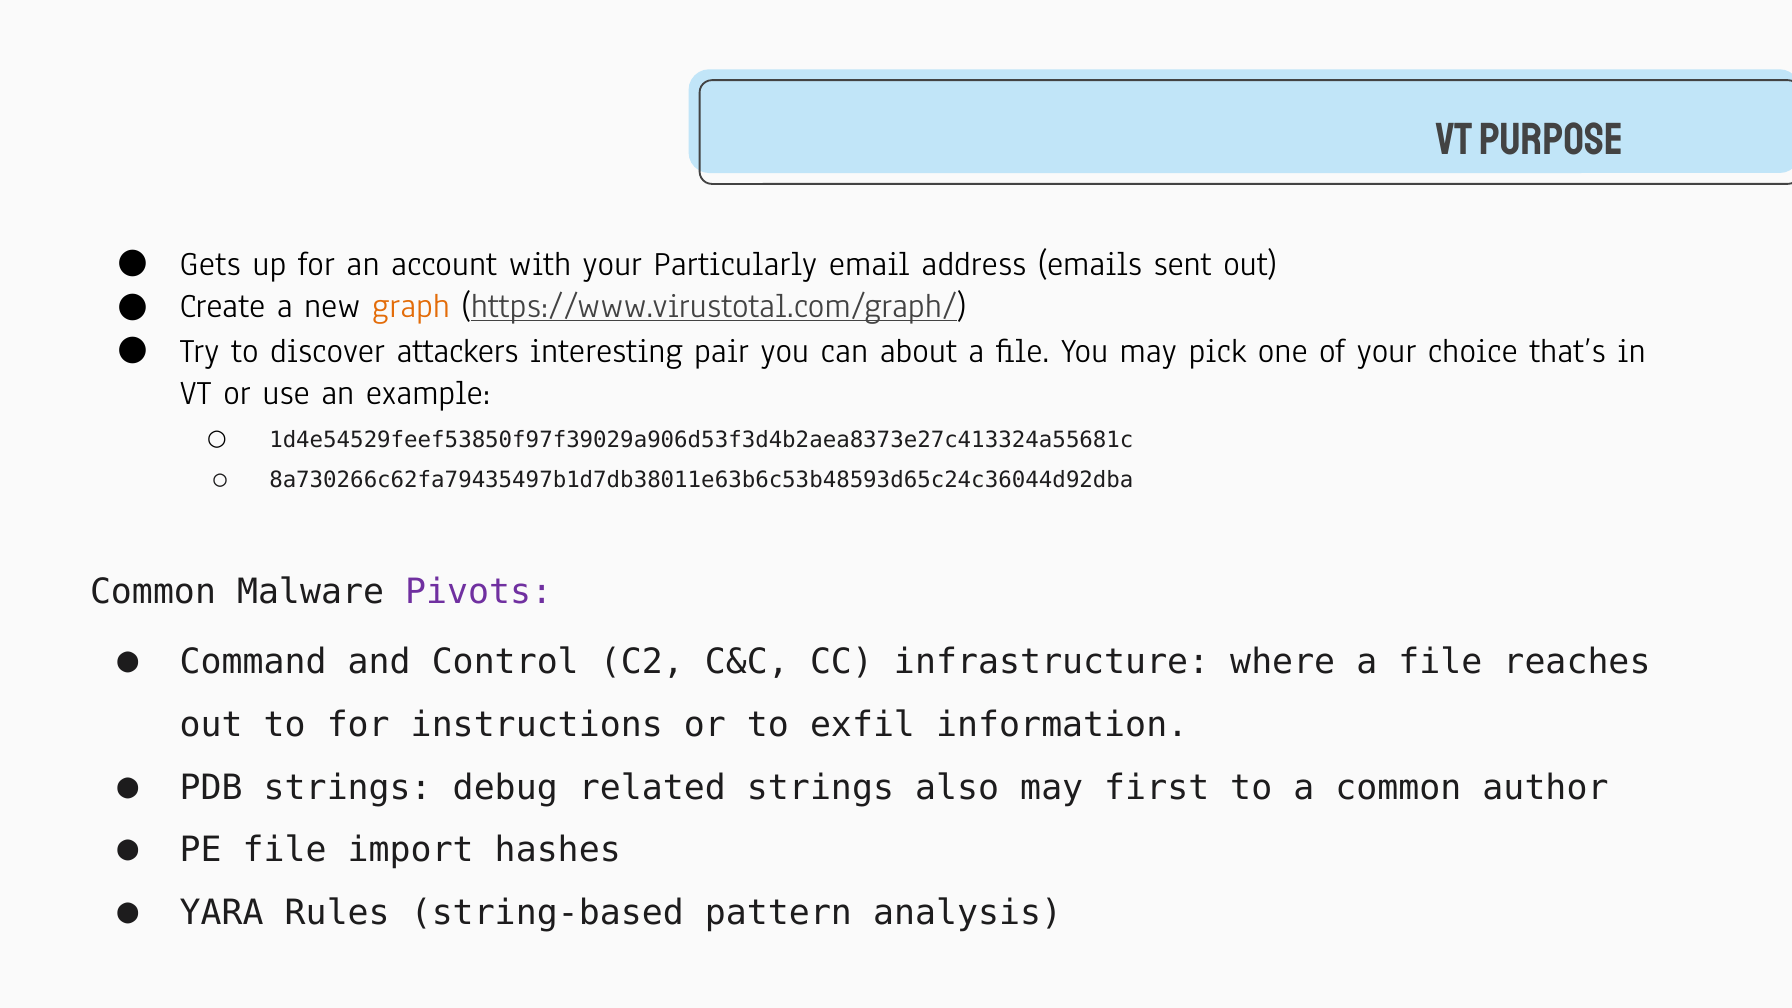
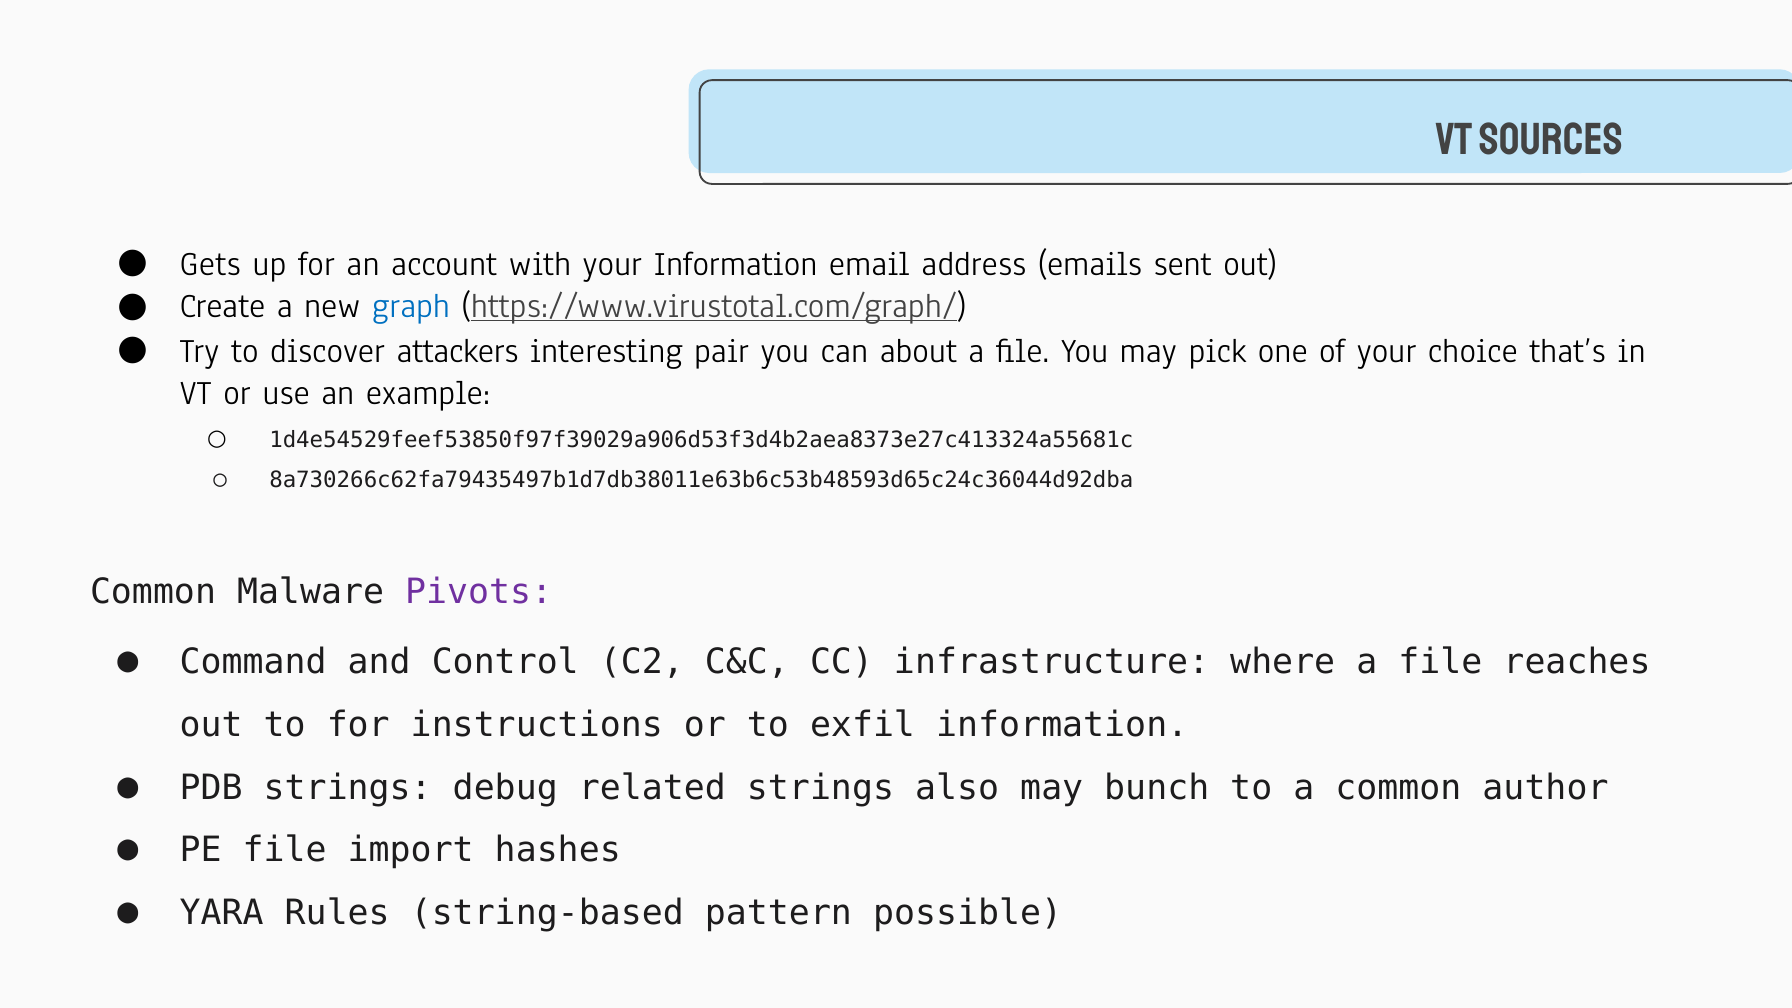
Purpose: Purpose -> Sources
your Particularly: Particularly -> Information
graph colour: orange -> blue
first: first -> bunch
analysis: analysis -> possible
